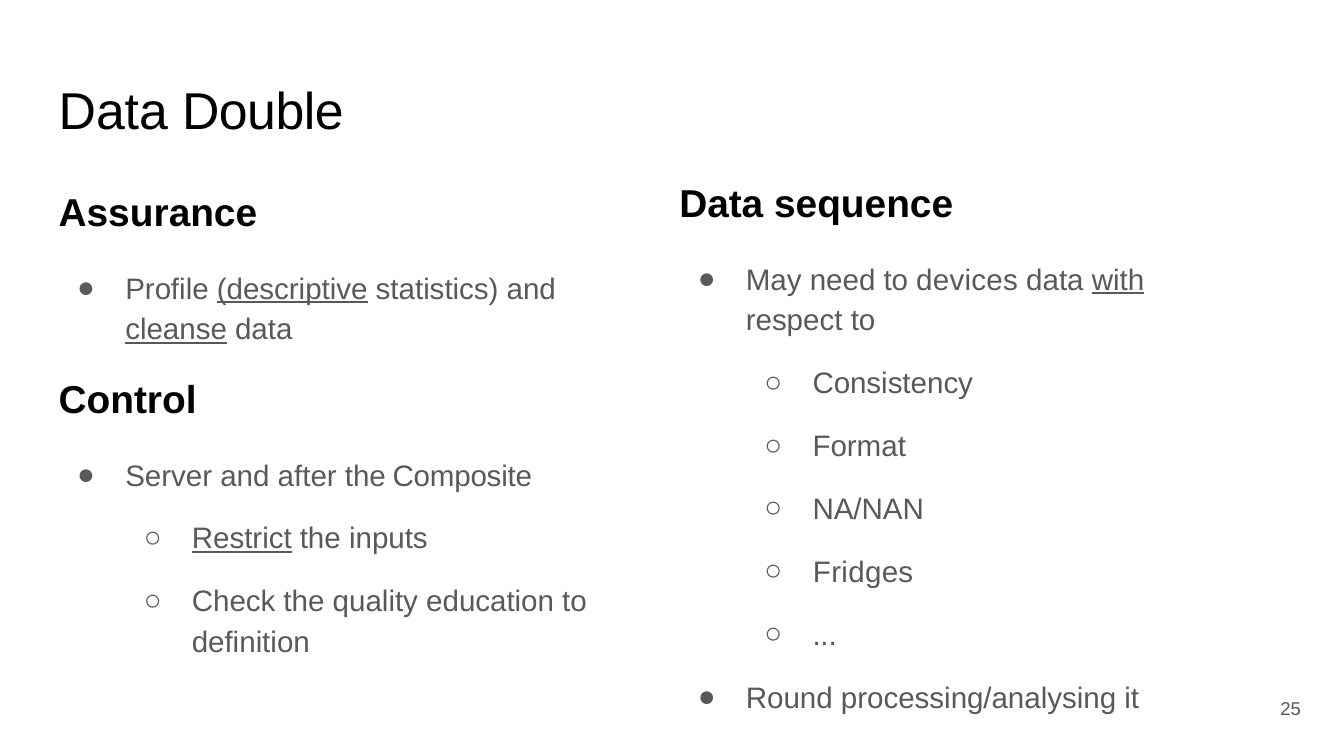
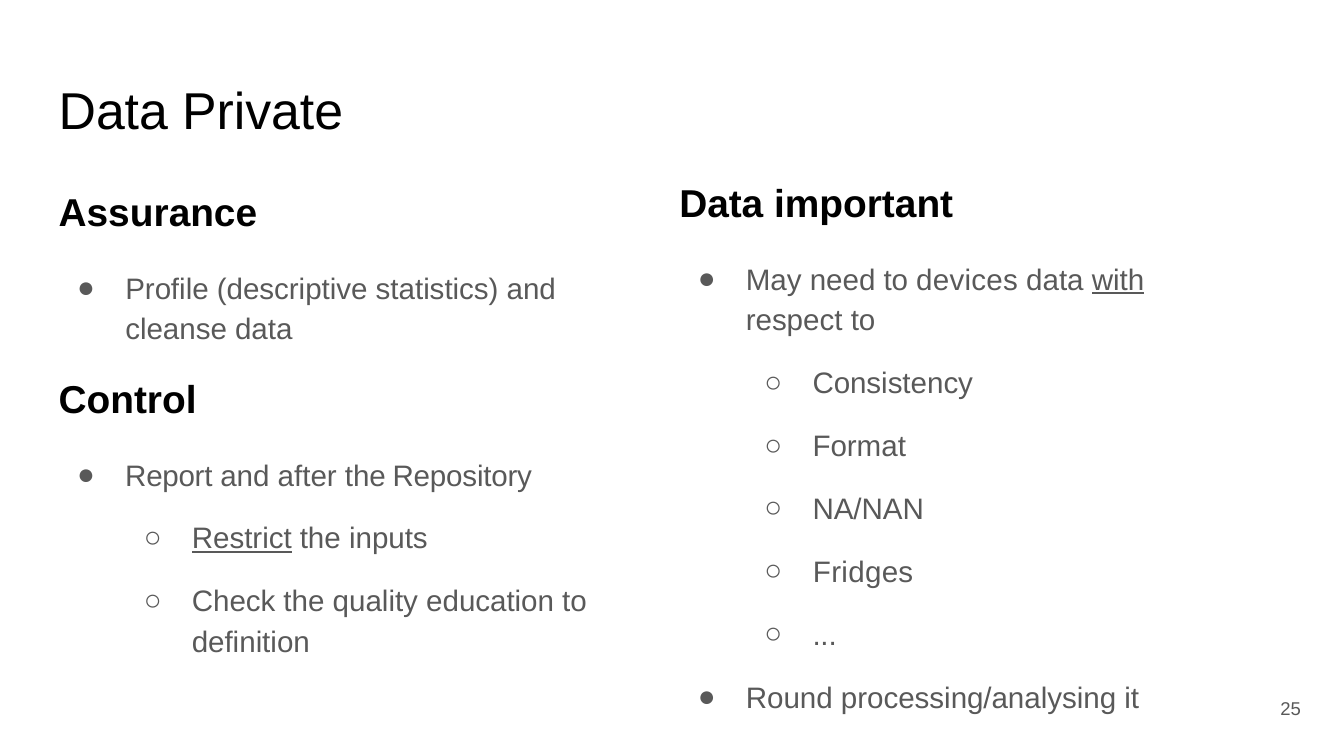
Double: Double -> Private
sequence: sequence -> important
descriptive underline: present -> none
cleanse underline: present -> none
Server: Server -> Report
Composite: Composite -> Repository
